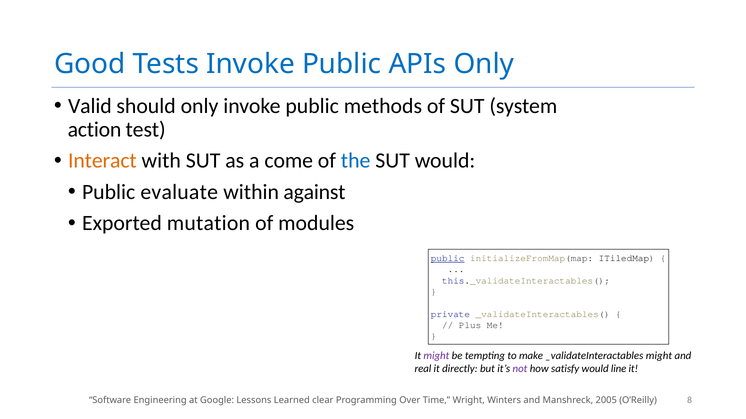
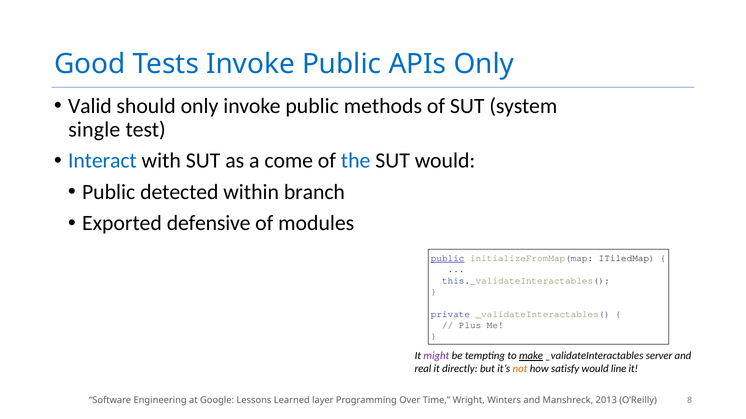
action: action -> single
Interact colour: orange -> blue
evaluate: evaluate -> detected
against: against -> branch
mutation: mutation -> defensive
make underline: none -> present
_validateInteractables might: might -> server
not colour: purple -> orange
clear: clear -> layer
2005: 2005 -> 2013
